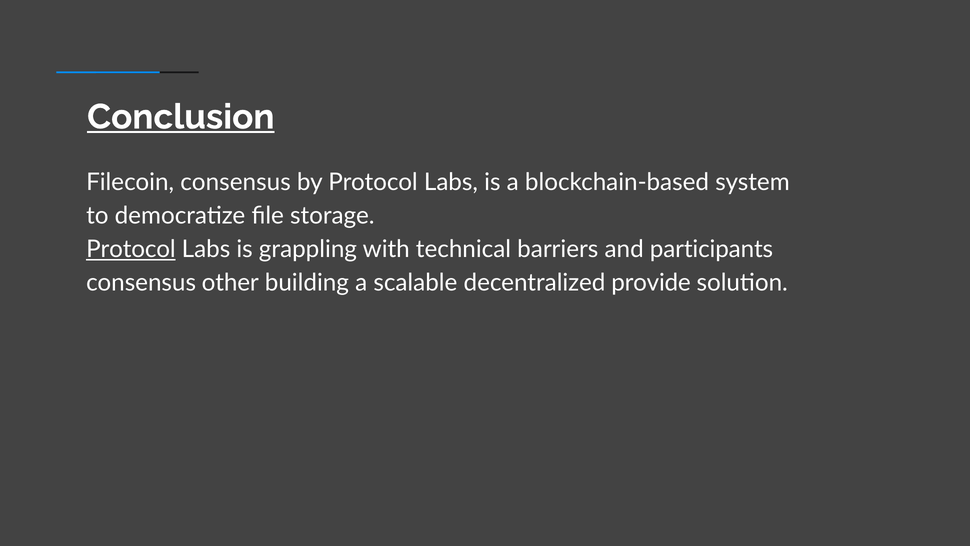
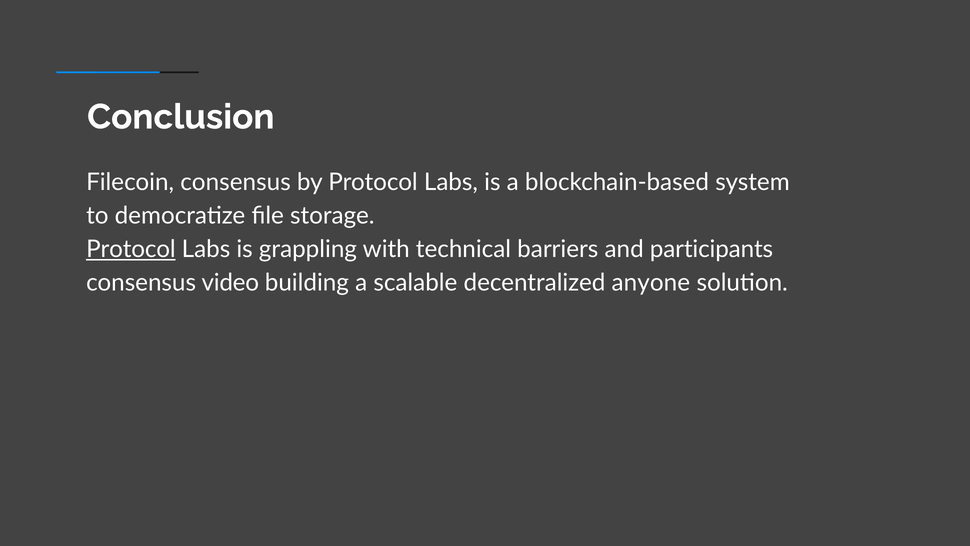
Conclusion underline: present -> none
other: other -> video
provide: provide -> anyone
